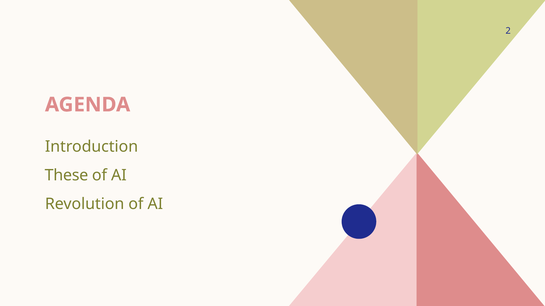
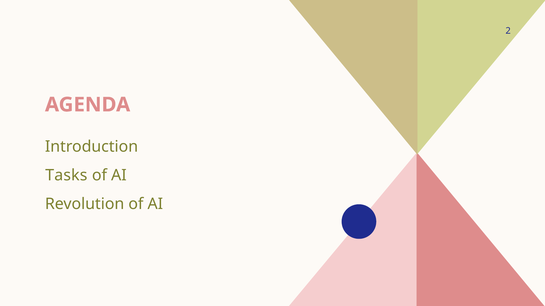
These: These -> Tasks
